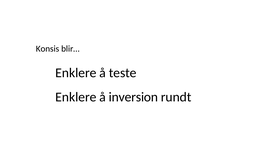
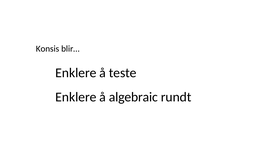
inversion: inversion -> algebraic
